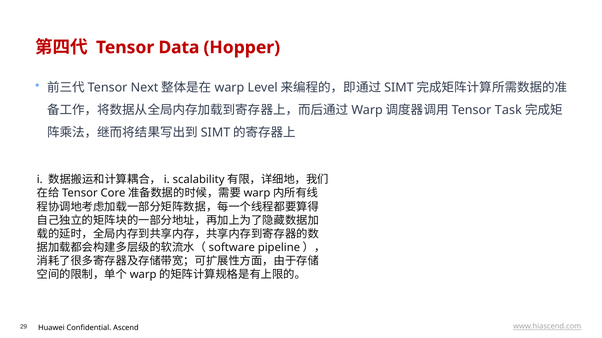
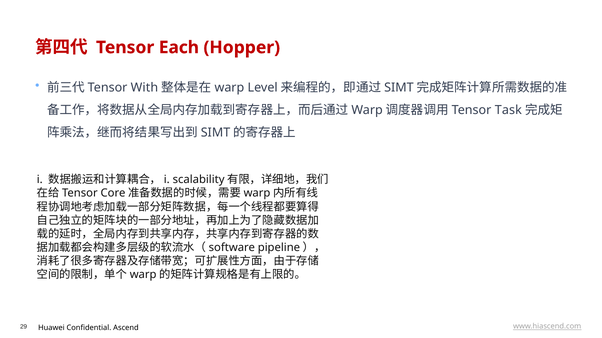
Data: Data -> Each
Next: Next -> With
